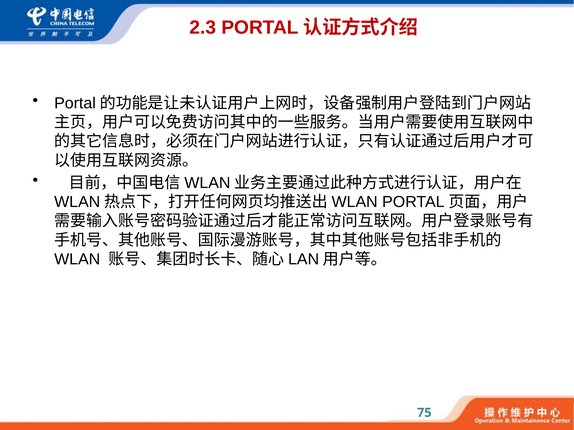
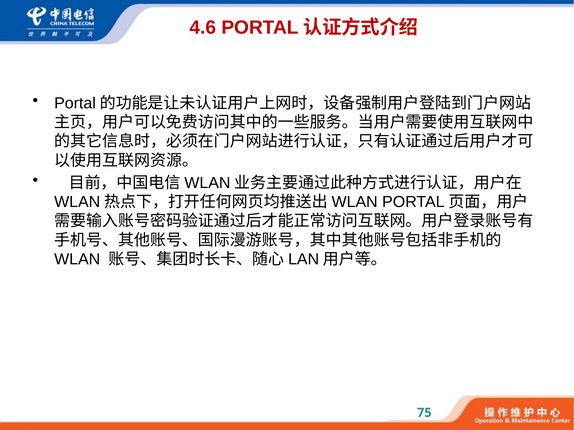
2.3: 2.3 -> 4.6
